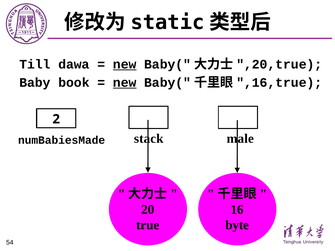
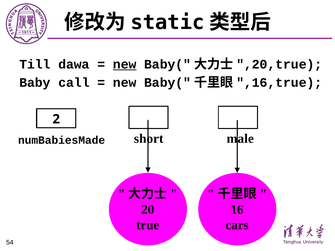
book: book -> call
new at (125, 83) underline: present -> none
stack: stack -> short
byte: byte -> cars
